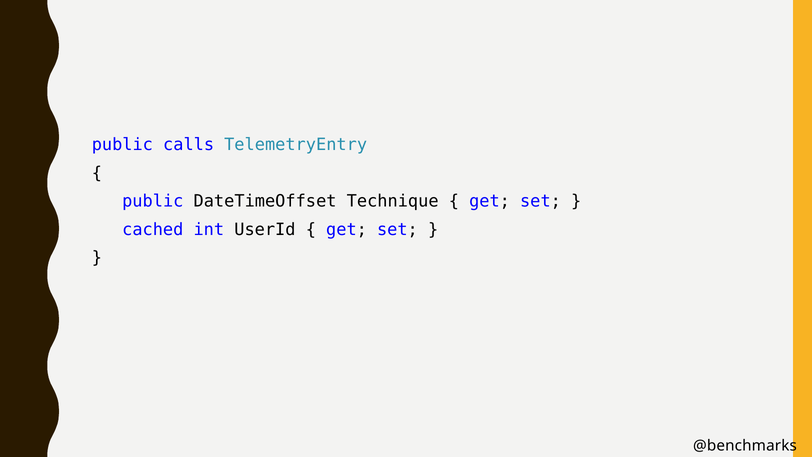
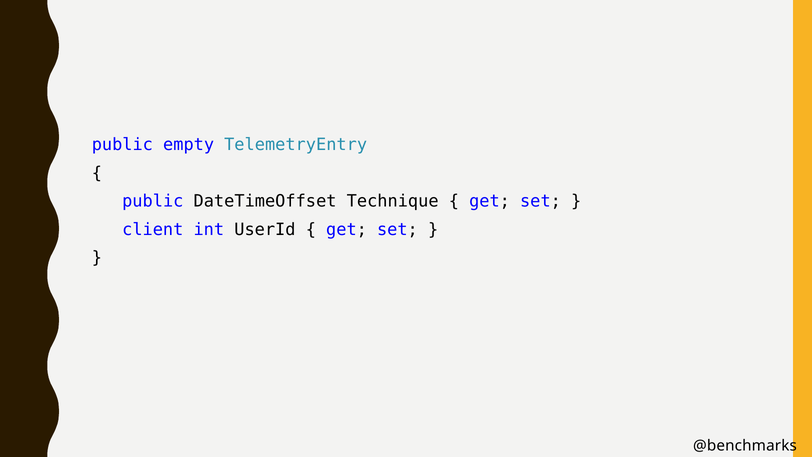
calls: calls -> empty
cached: cached -> client
